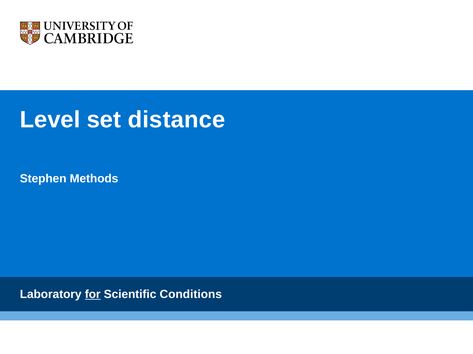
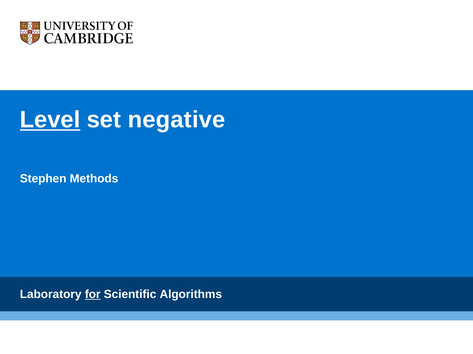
Level underline: none -> present
distance: distance -> negative
Conditions: Conditions -> Algorithms
